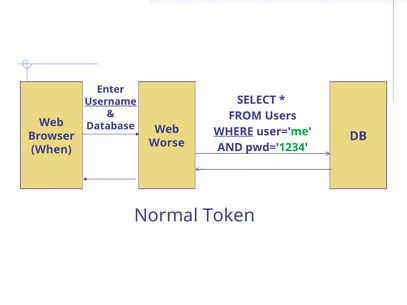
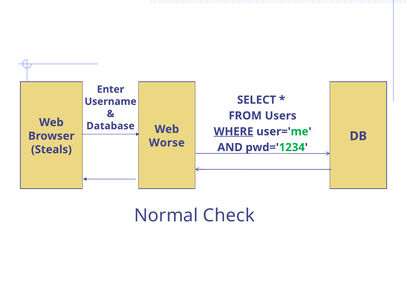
Username underline: present -> none
When: When -> Steals
Token: Token -> Check
